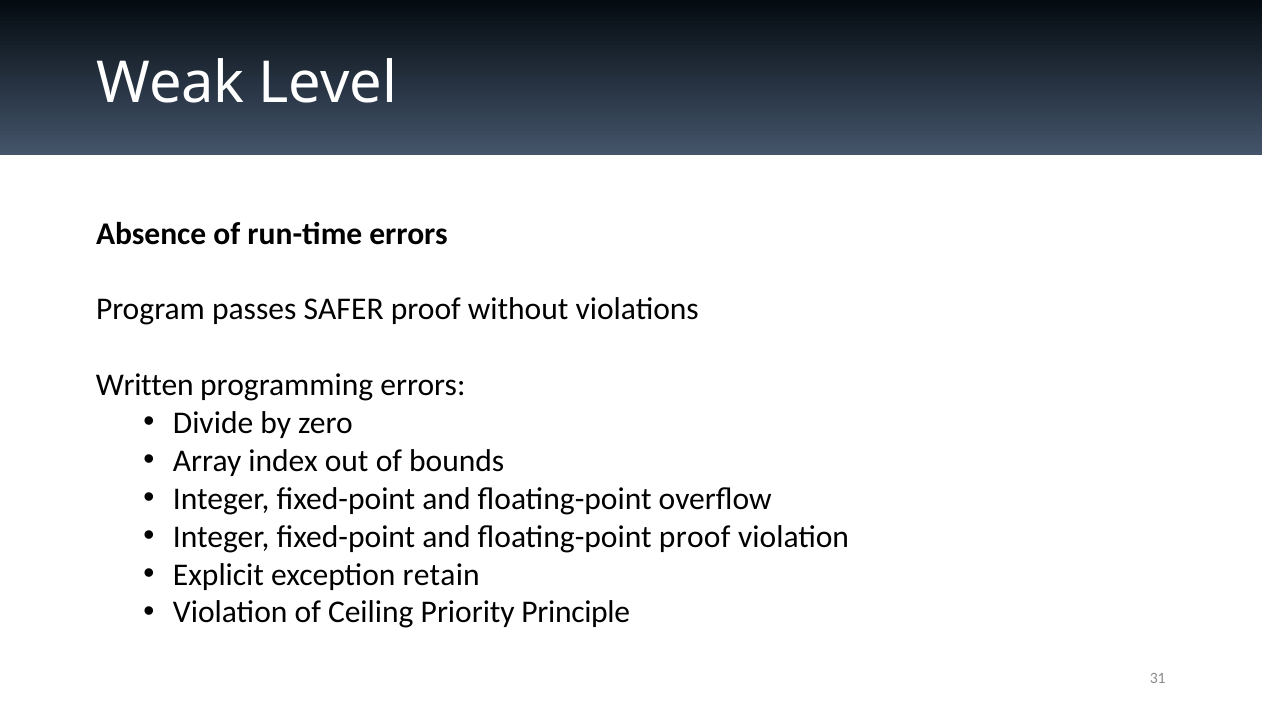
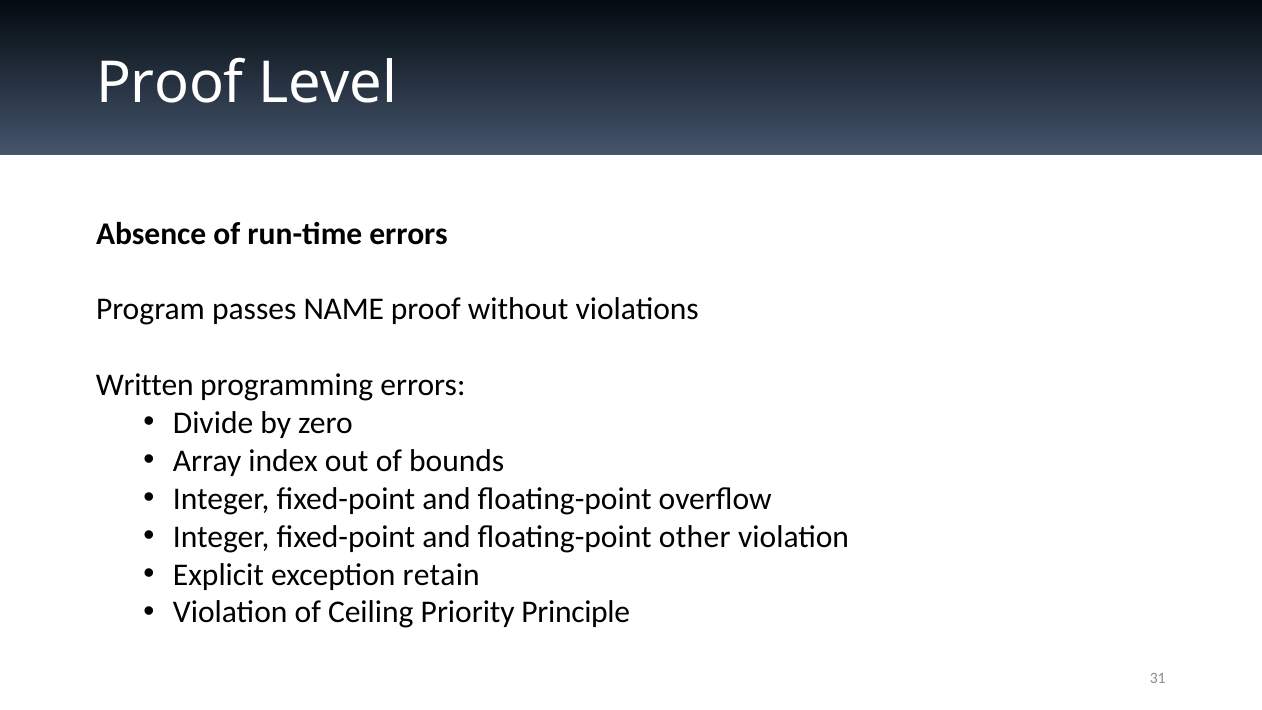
Weak at (170, 83): Weak -> Proof
SAFER: SAFER -> NAME
floating-point proof: proof -> other
